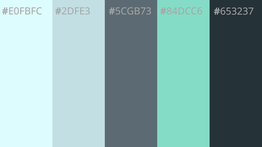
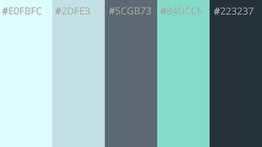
653237: 653237 -> 223237
